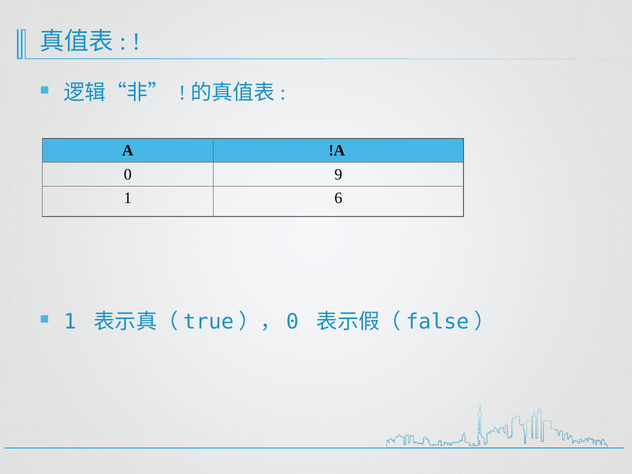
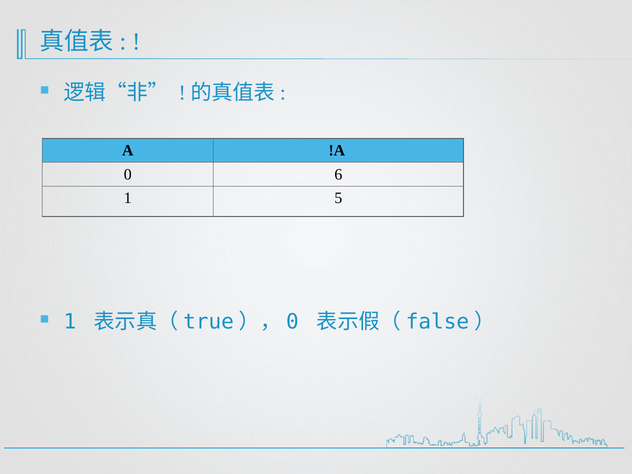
9: 9 -> 6
6: 6 -> 5
